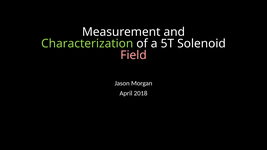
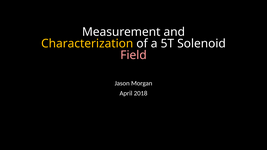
Characterization colour: light green -> yellow
